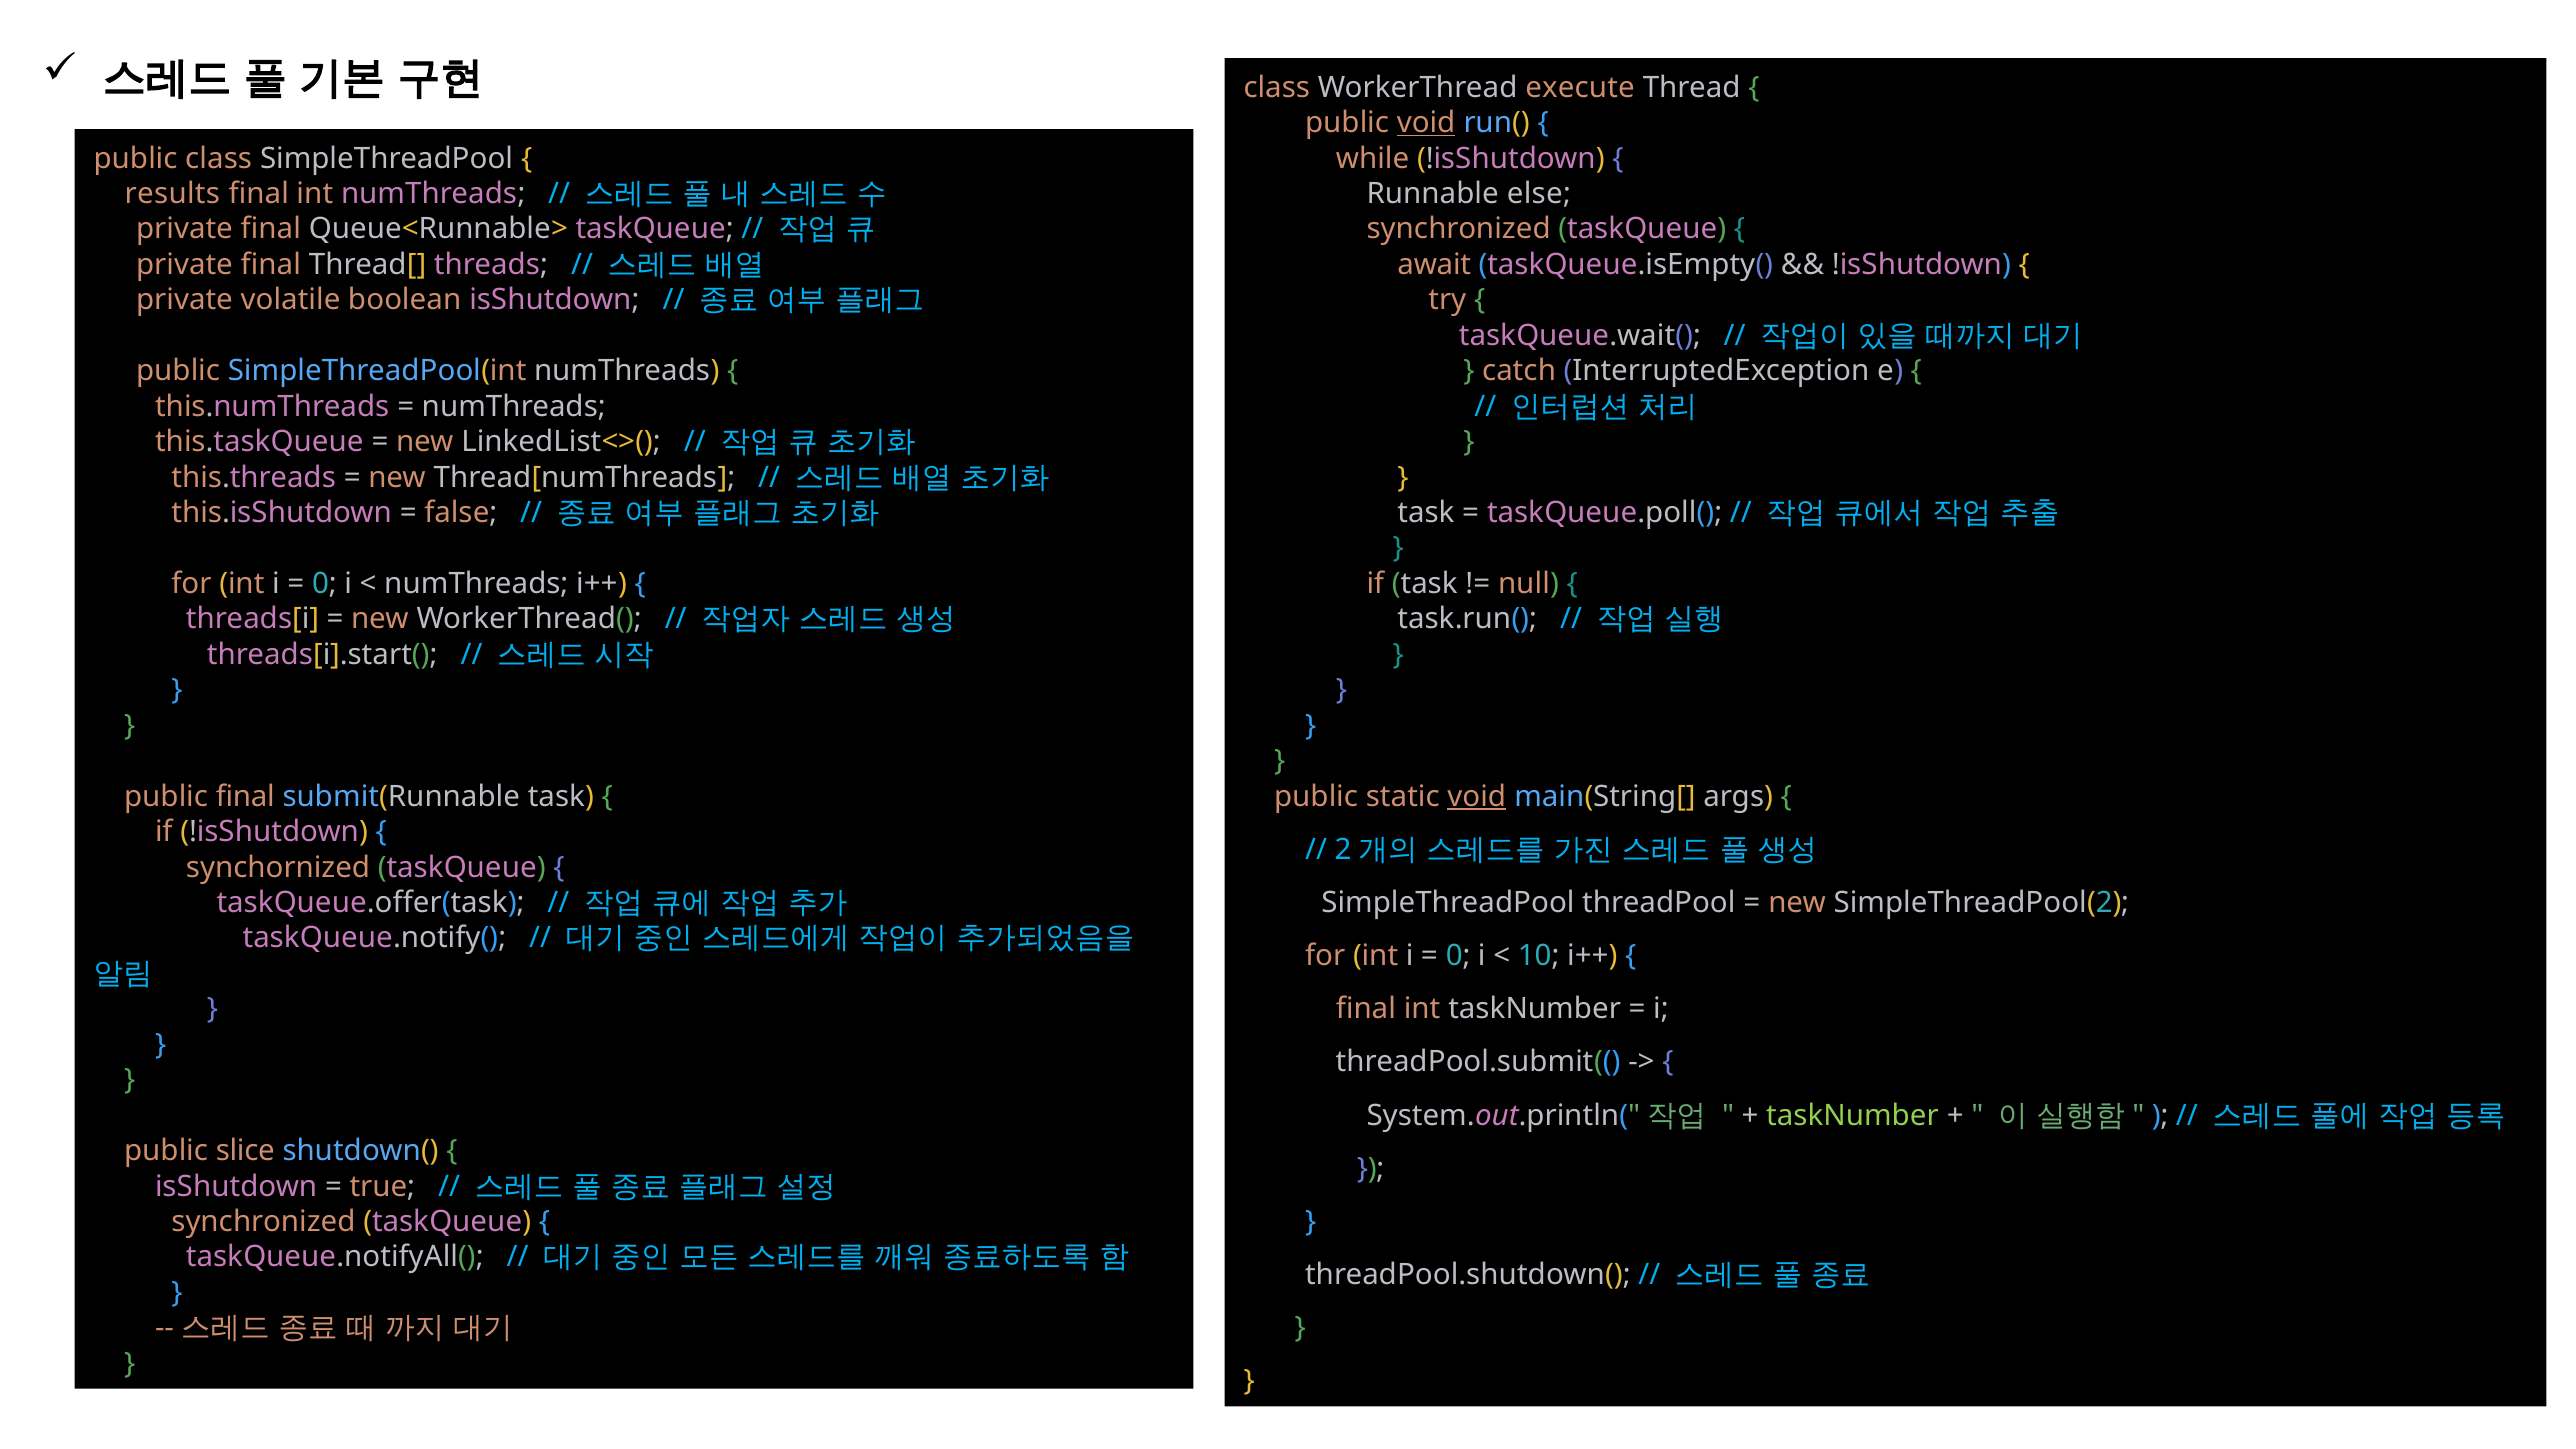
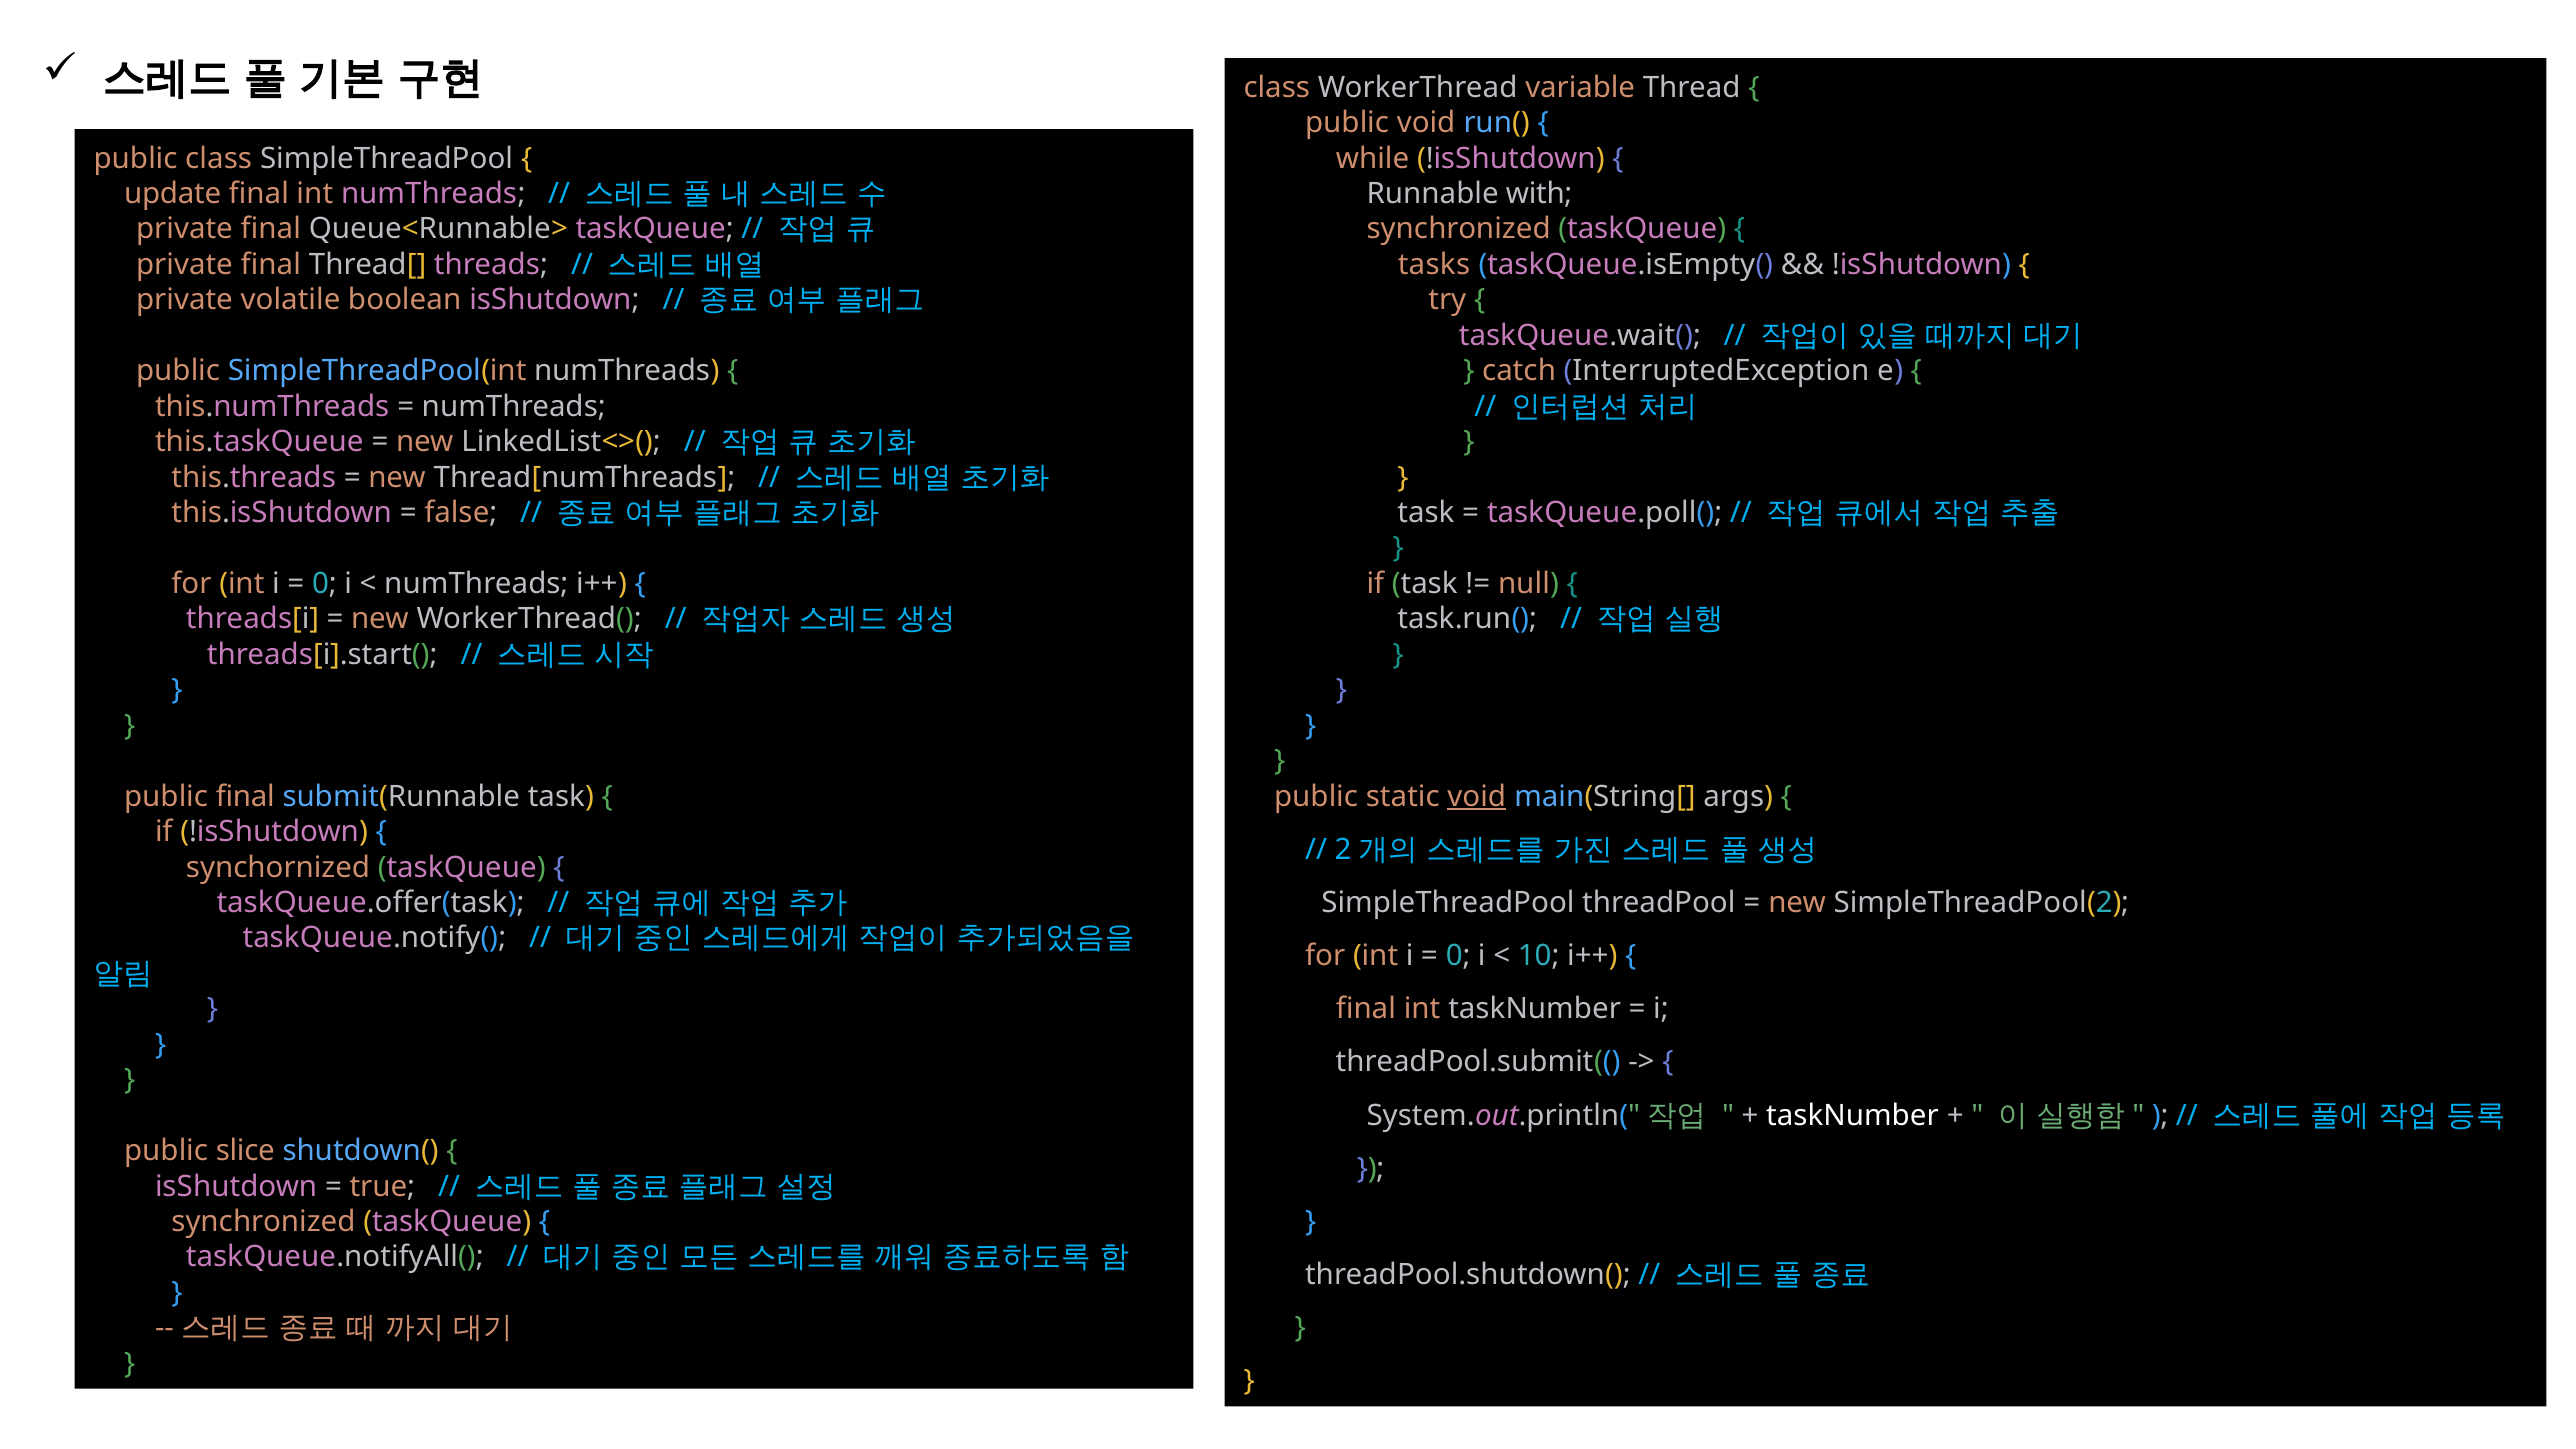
execute: execute -> variable
void at (1426, 123) underline: present -> none
results: results -> update
else: else -> with
await: await -> tasks
taskNumber at (1852, 1115) colour: light green -> white
